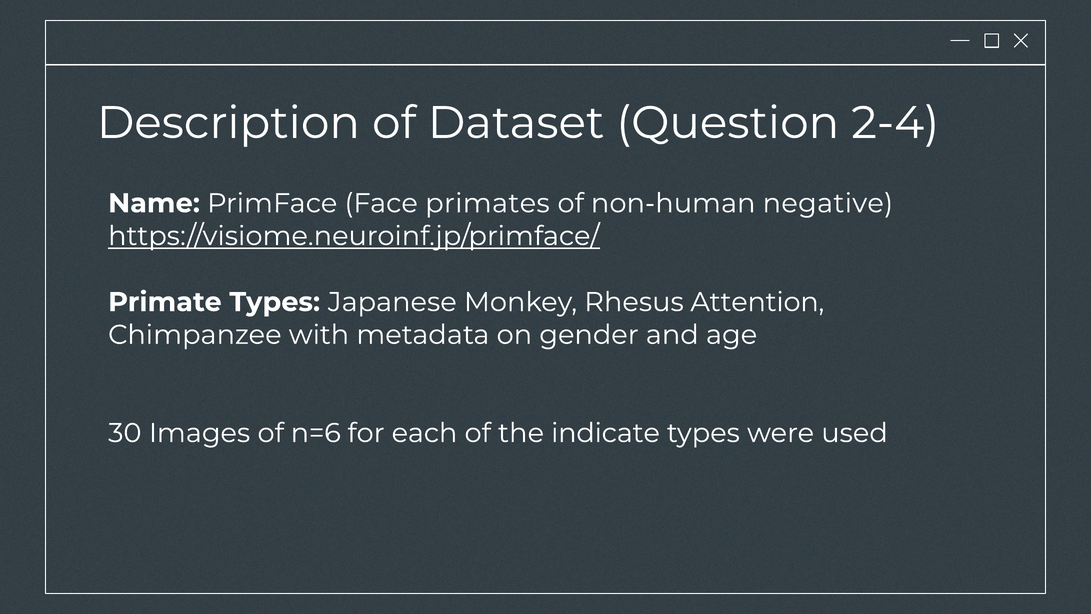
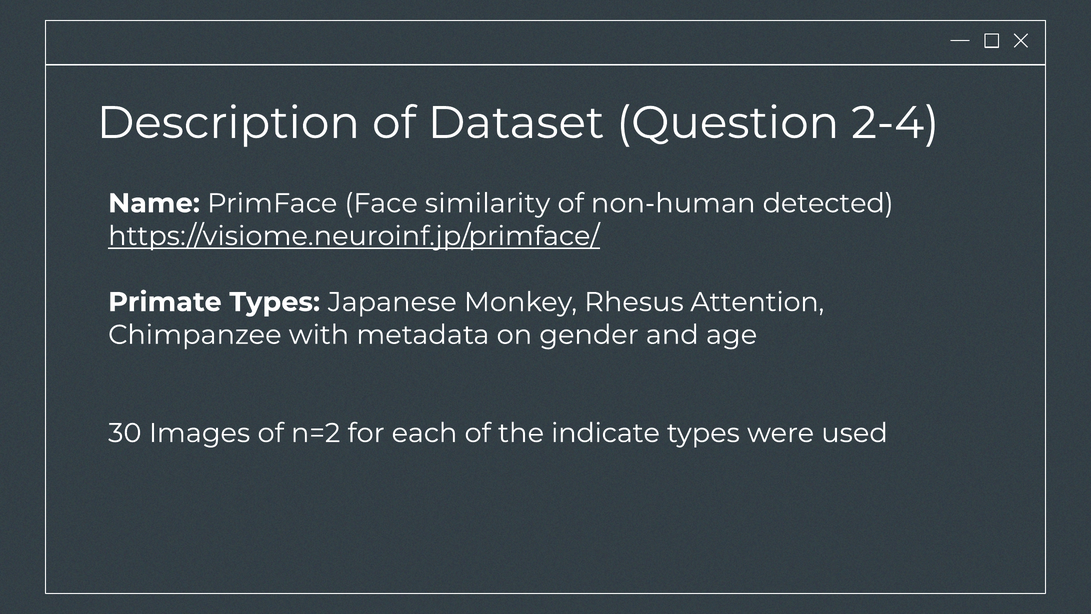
primates: primates -> similarity
negative: negative -> detected
n=6: n=6 -> n=2
